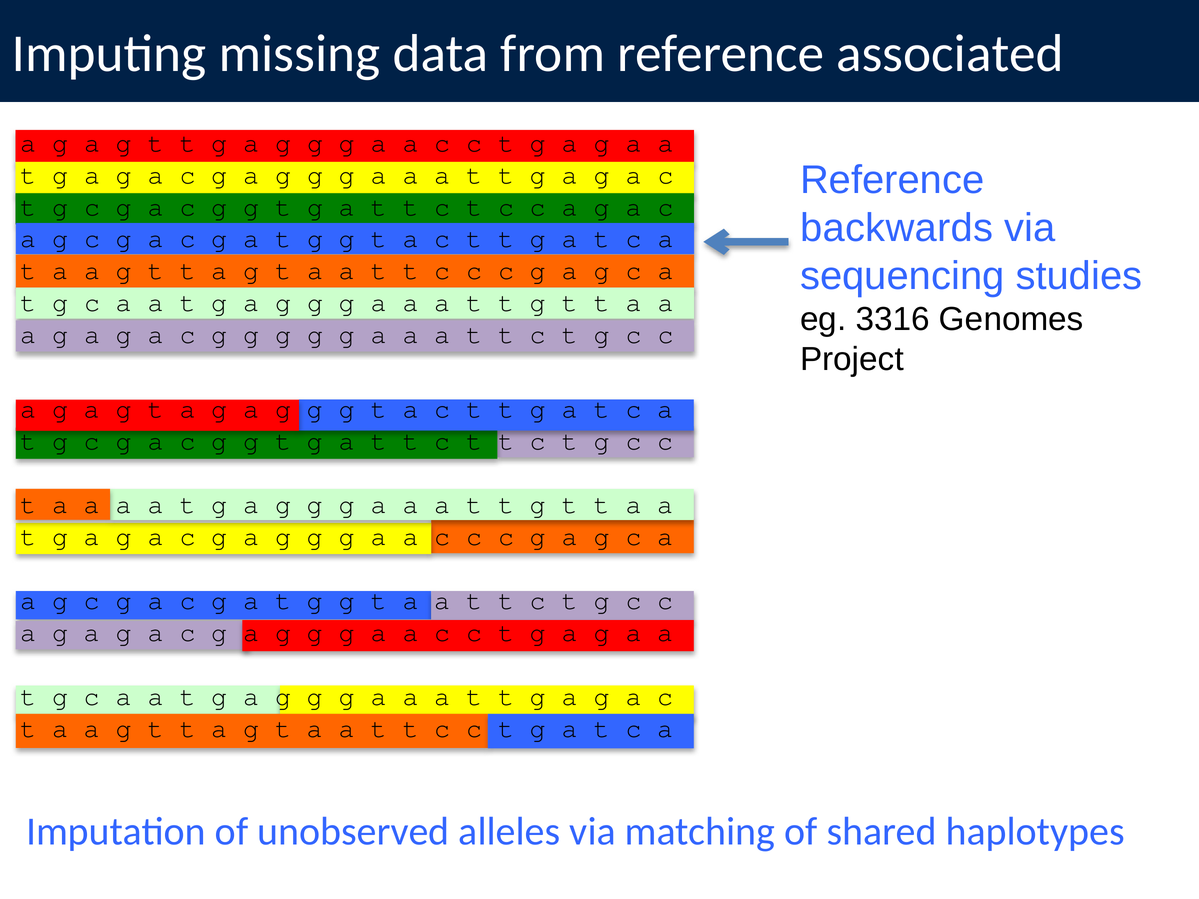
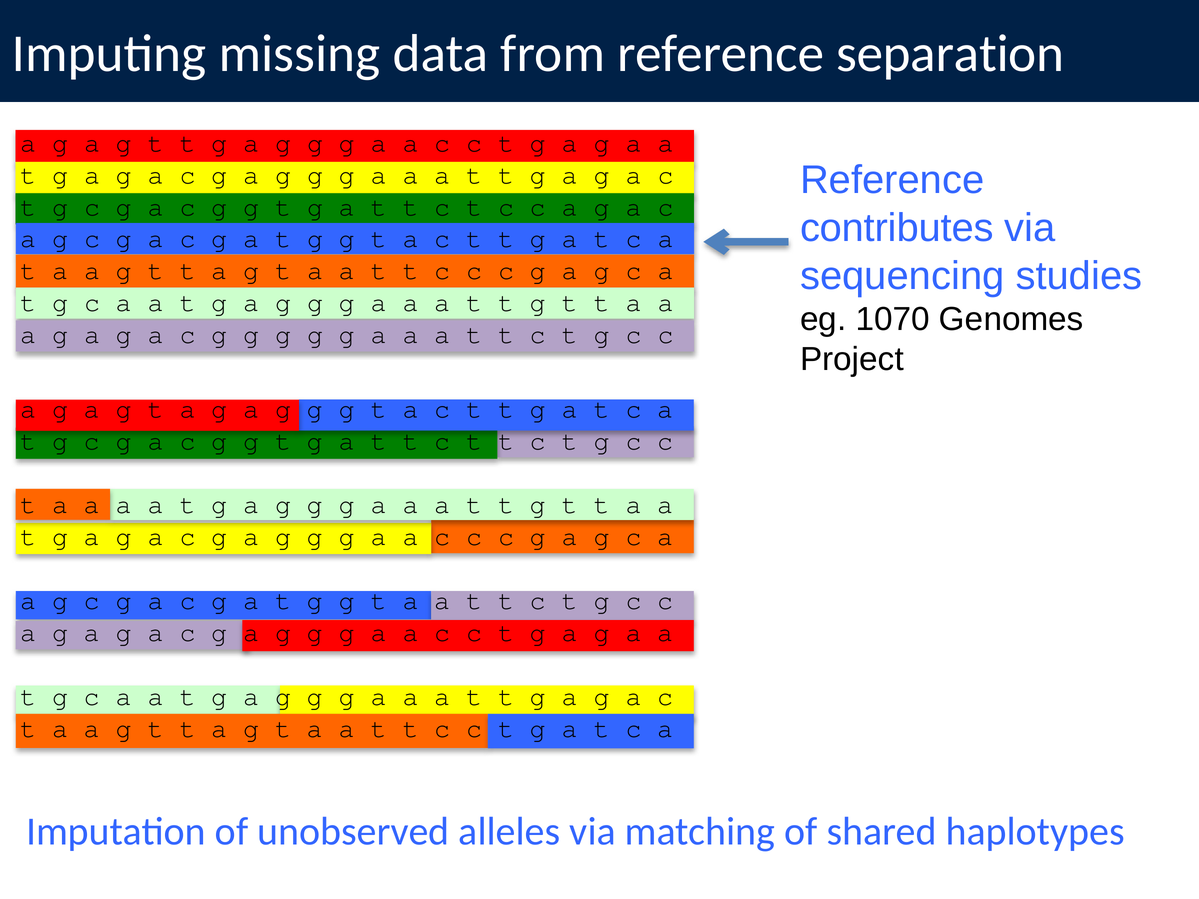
associated: associated -> separation
backwards: backwards -> contributes
3316: 3316 -> 1070
